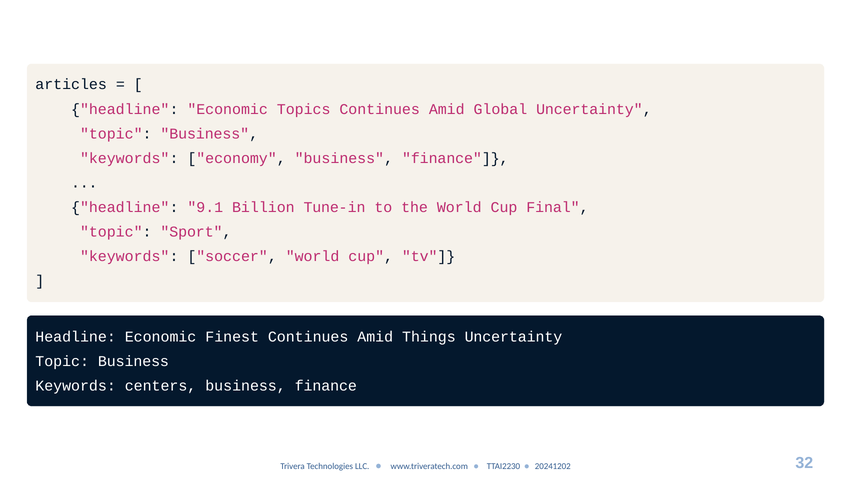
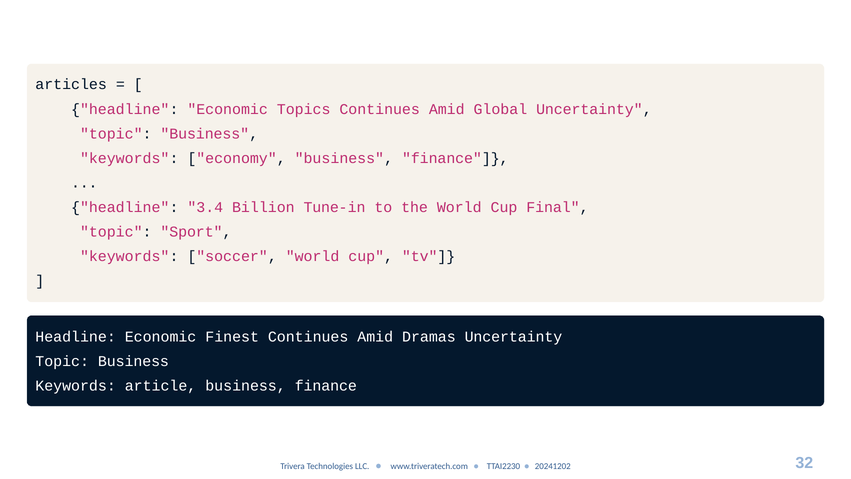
9.1: 9.1 -> 3.4
Things: Things -> Dramas
centers: centers -> article
